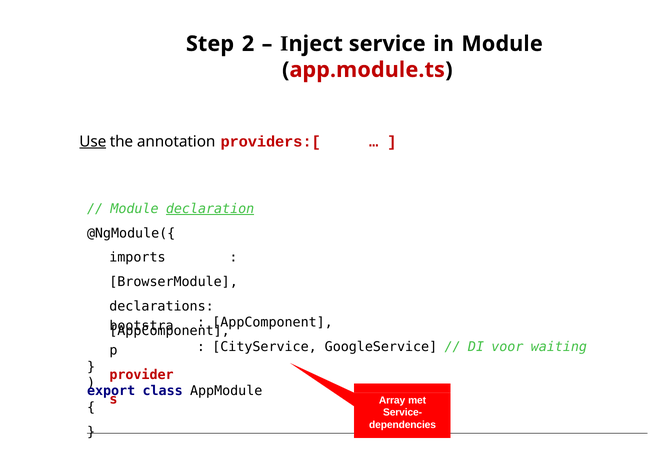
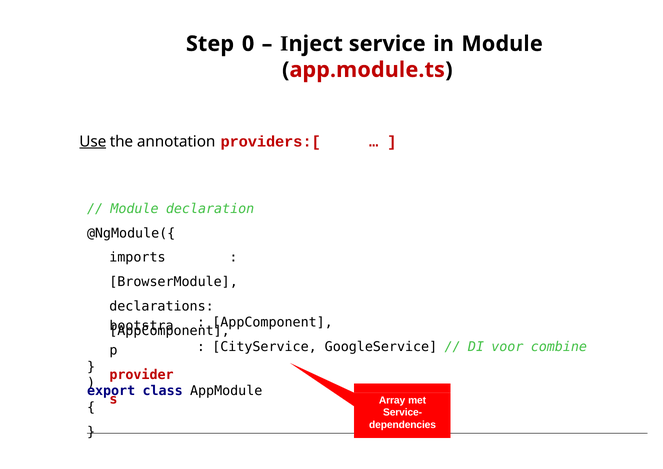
2: 2 -> 0
declaration underline: present -> none
waiting: waiting -> combine
